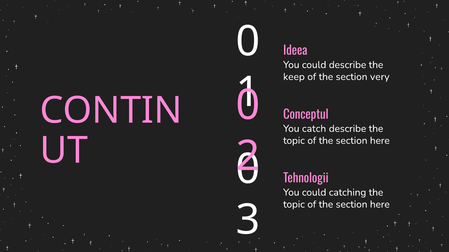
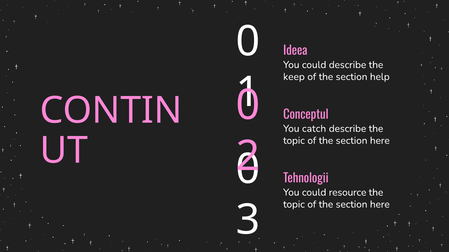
very: very -> help
catching: catching -> resource
